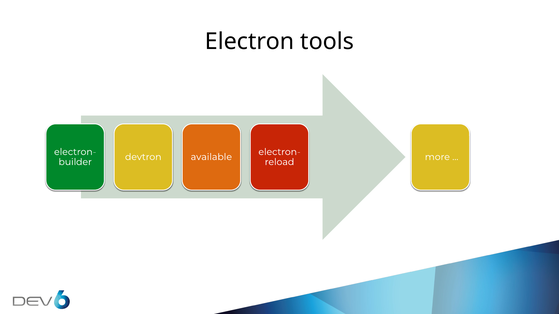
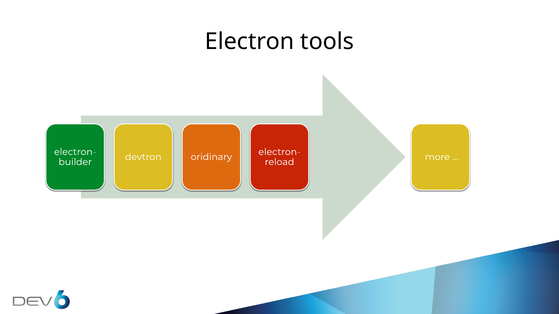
available: available -> oridinary
